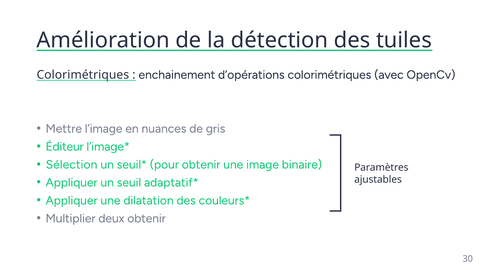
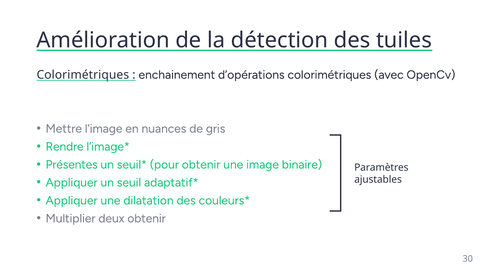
Éditeur: Éditeur -> Rendre
Sélection: Sélection -> Présentes
